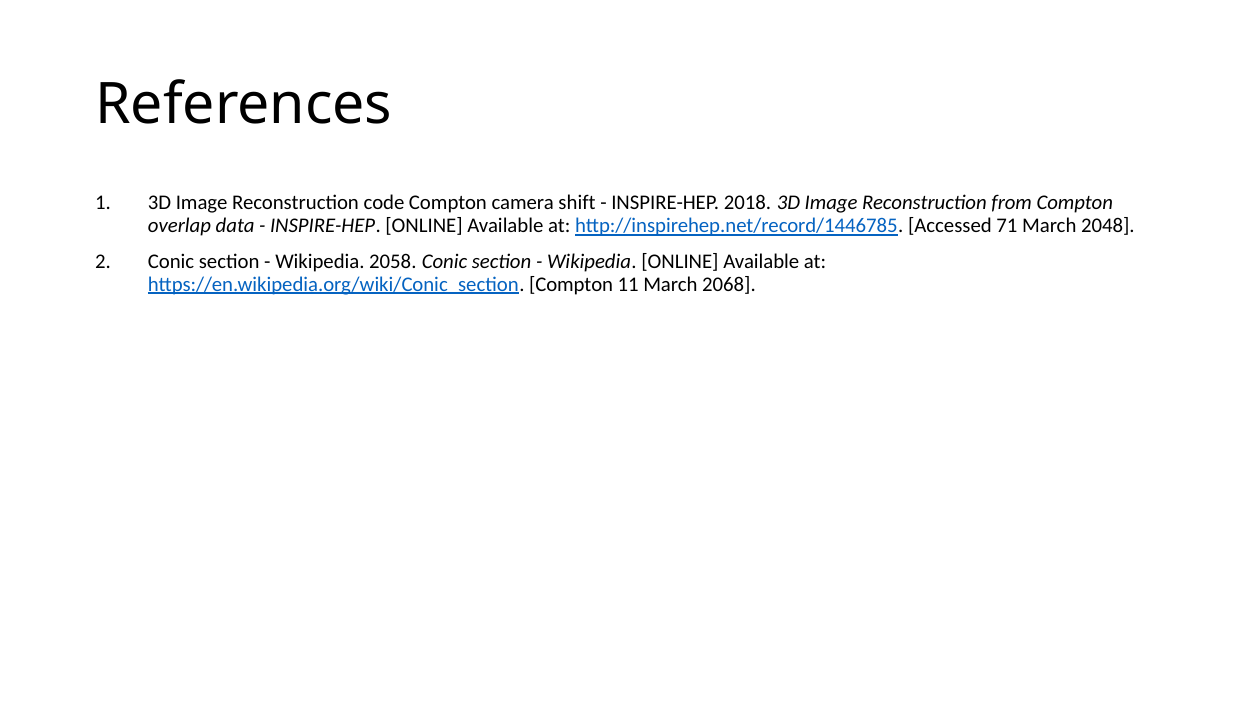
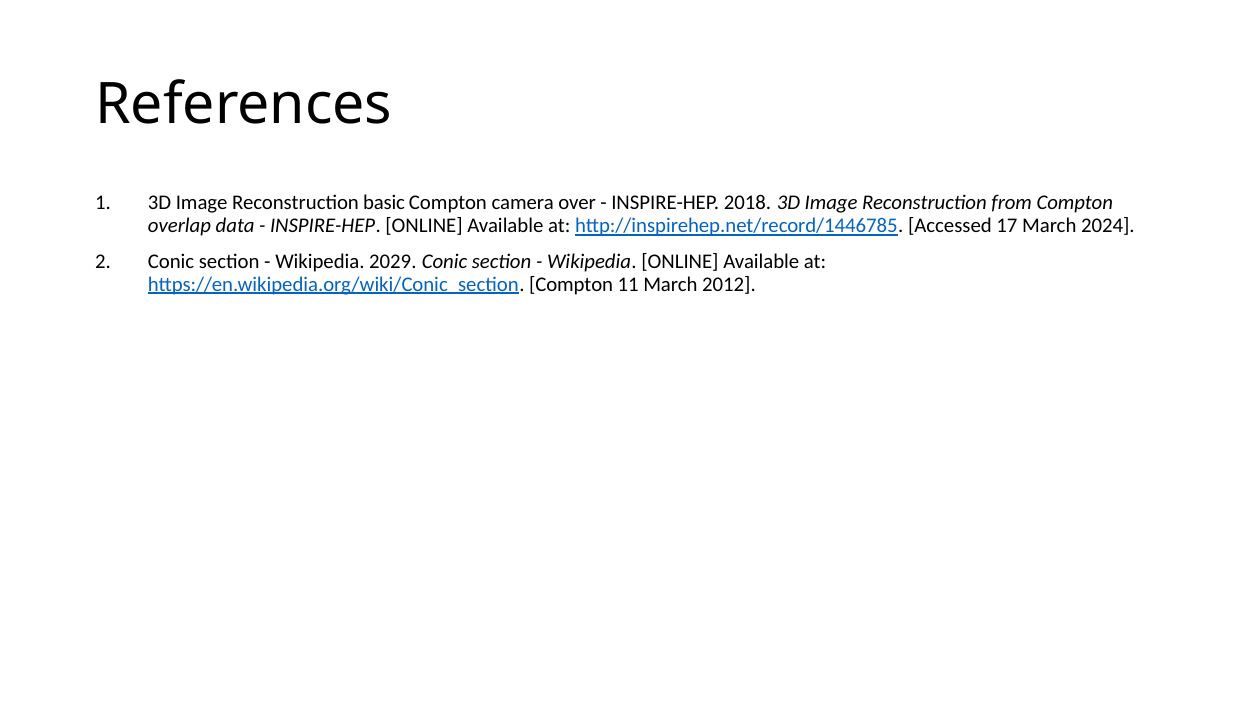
code: code -> basic
shift: shift -> over
71: 71 -> 17
2048: 2048 -> 2024
2058: 2058 -> 2029
2068: 2068 -> 2012
